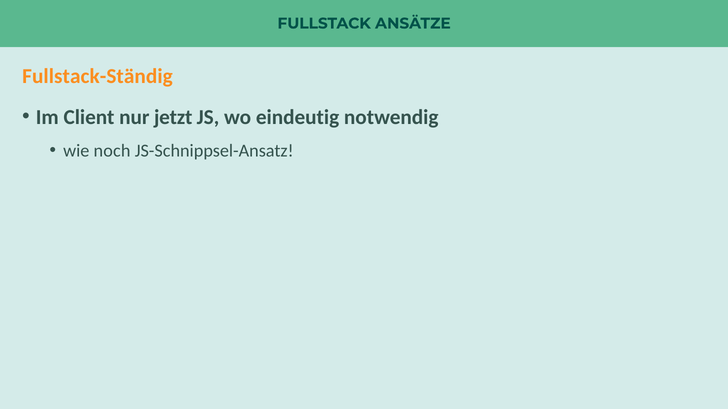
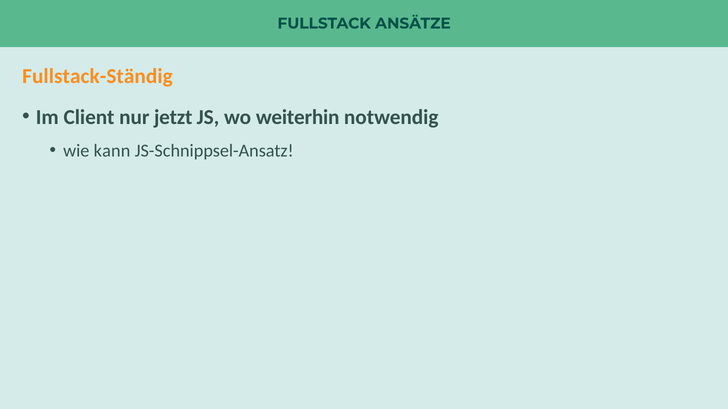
eindeutig: eindeutig -> weiterhin
noch: noch -> kann
